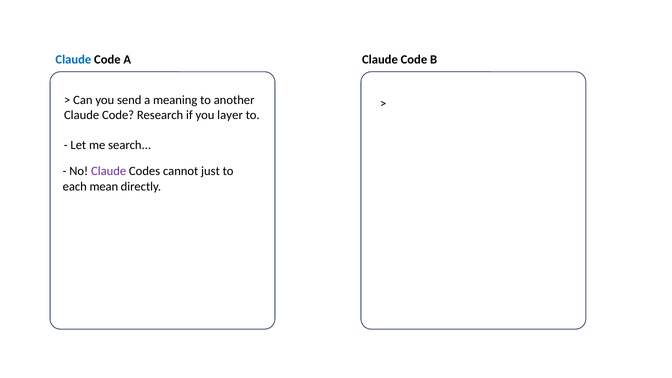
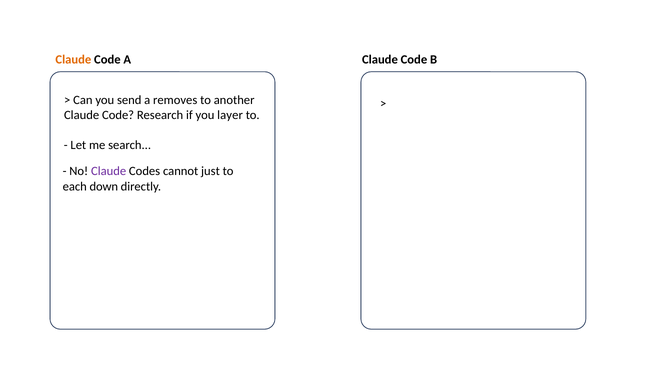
Claude at (73, 60) colour: blue -> orange
meaning: meaning -> removes
mean: mean -> down
